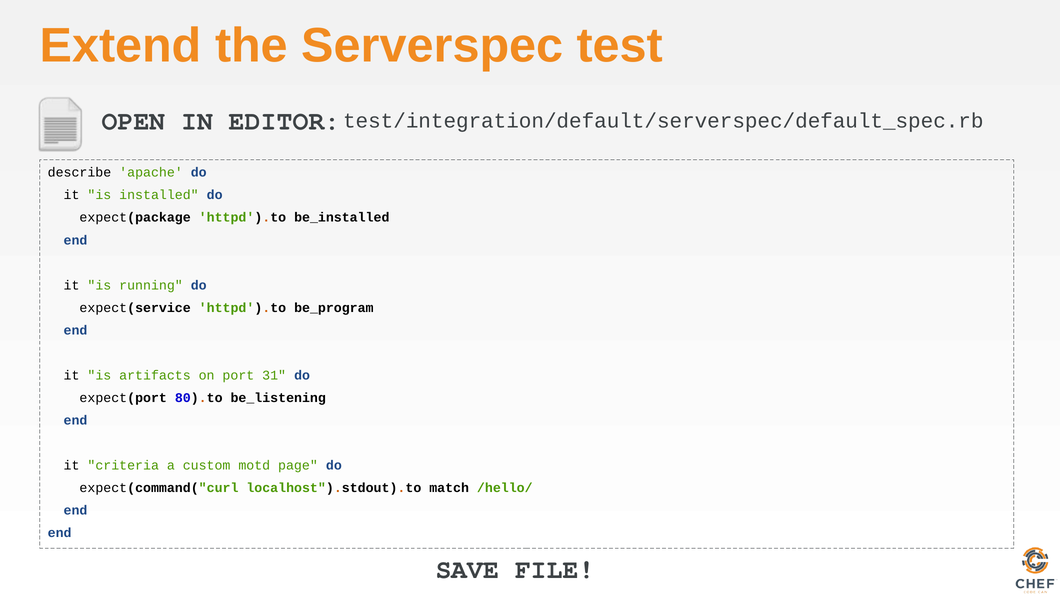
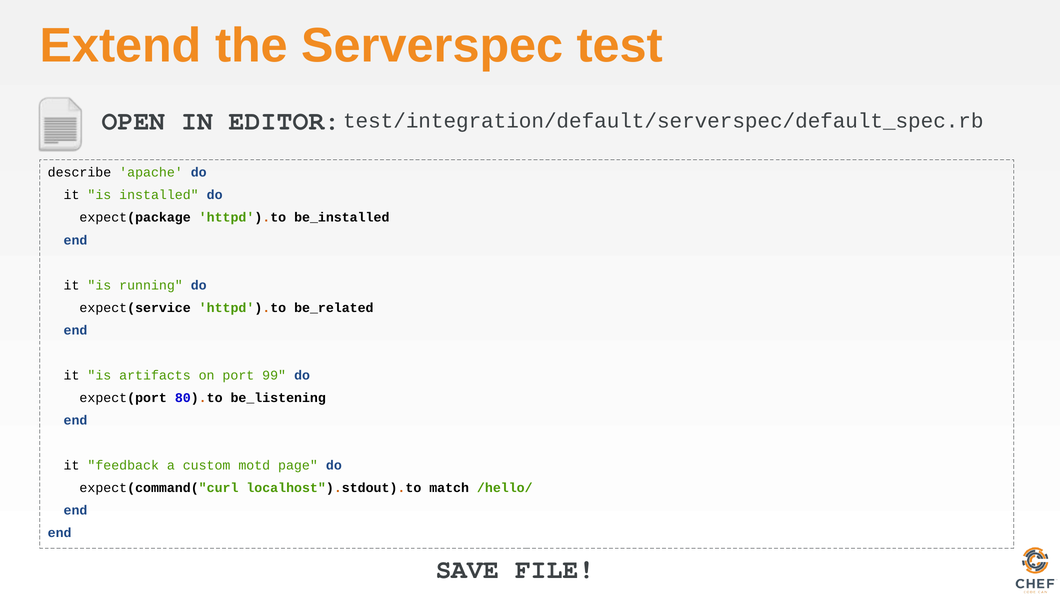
be_program: be_program -> be_related
31: 31 -> 99
criteria: criteria -> feedback
